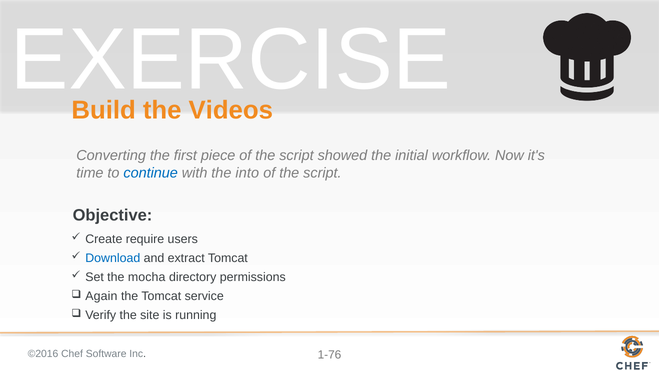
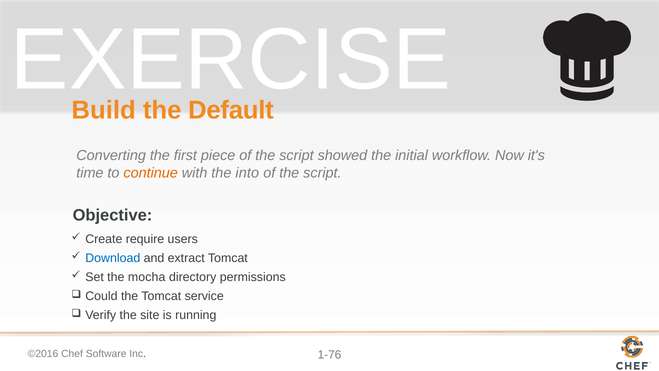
Videos: Videos -> Default
continue colour: blue -> orange
Again: Again -> Could
